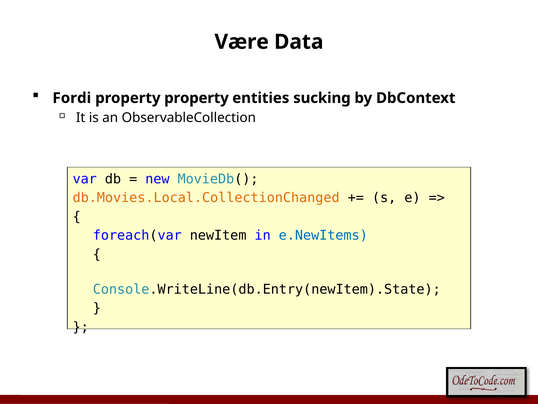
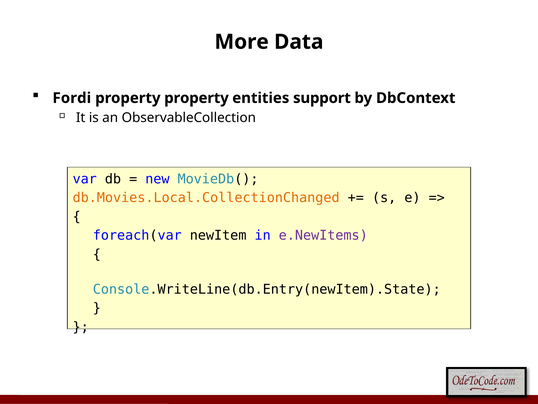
Være: Være -> More
sucking: sucking -> support
e.NewItems colour: blue -> purple
